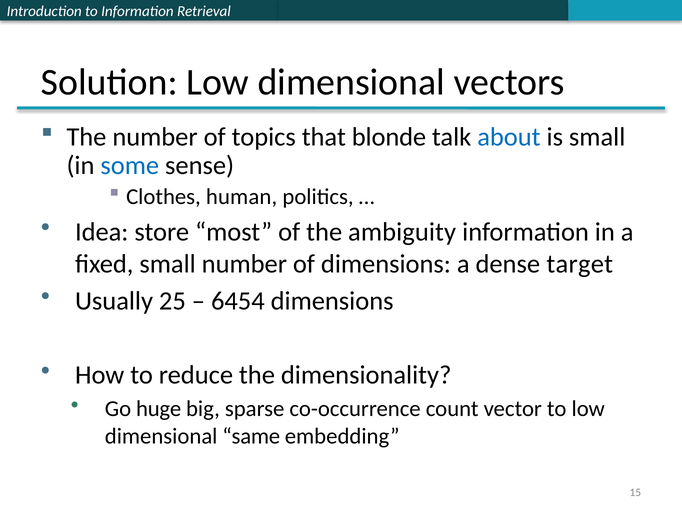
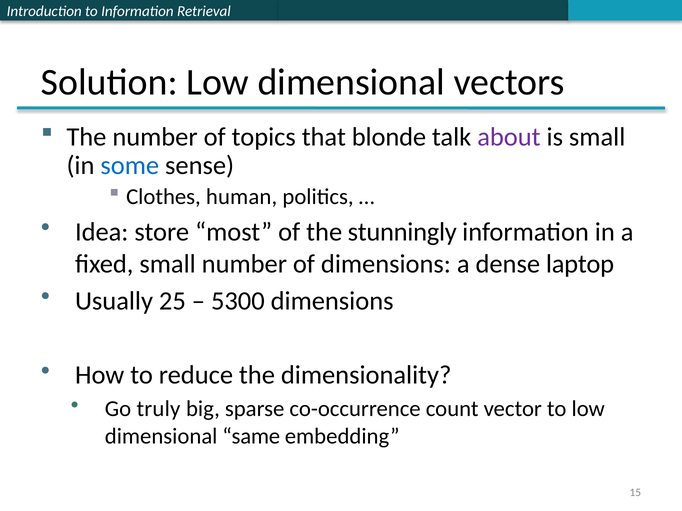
about colour: blue -> purple
ambiguity: ambiguity -> stunningly
target: target -> laptop
6454: 6454 -> 5300
huge: huge -> truly
